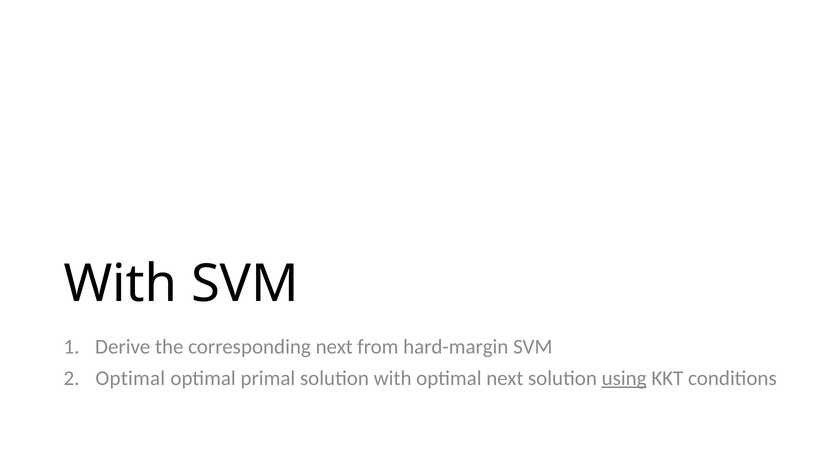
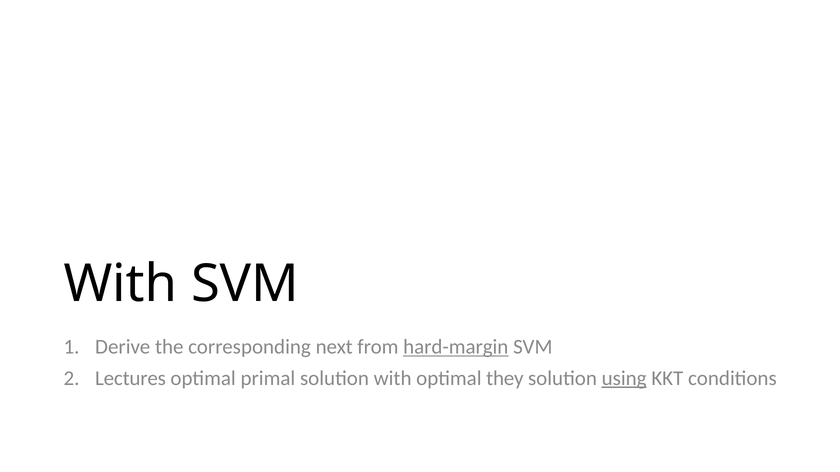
hard-margin underline: none -> present
Optimal at (130, 379): Optimal -> Lectures
optimal next: next -> they
